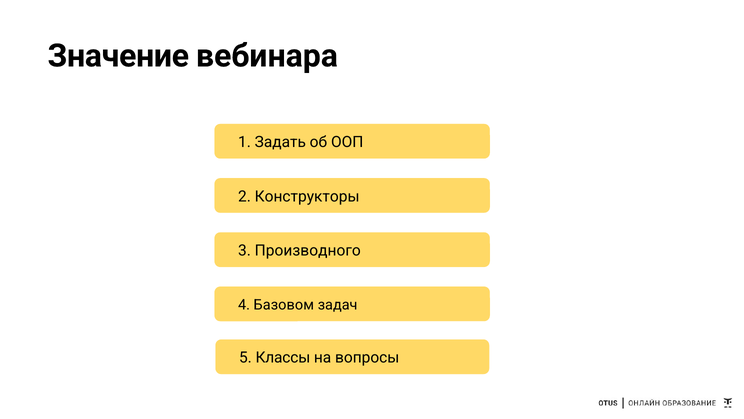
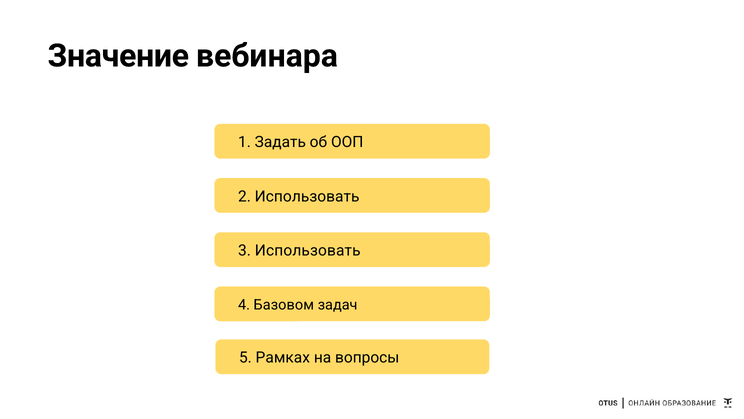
2 Конструкторы: Конструкторы -> Использовать
3 Производного: Производного -> Использовать
Классы: Классы -> Рамках
